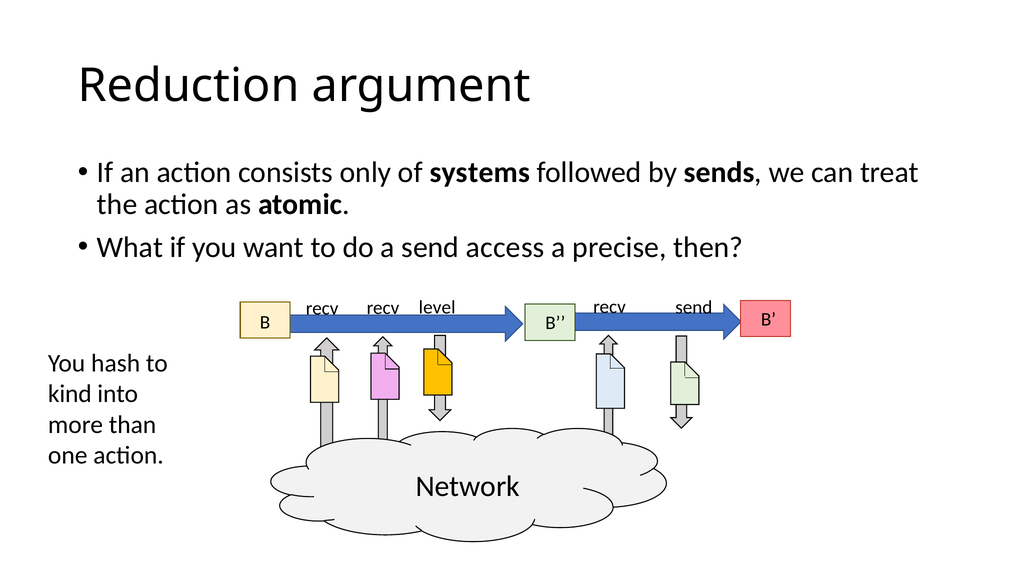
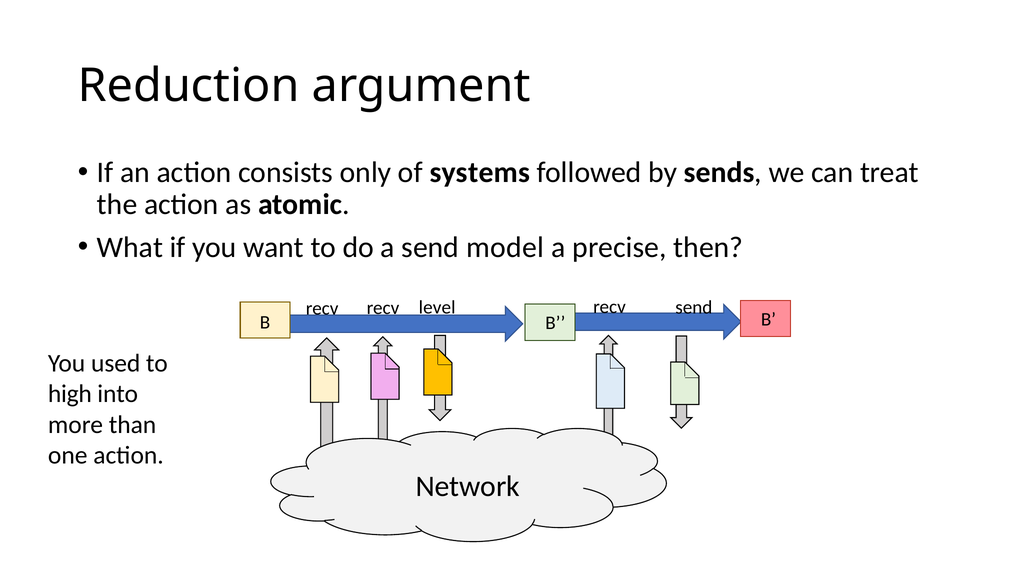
access: access -> model
hash: hash -> used
kind: kind -> high
